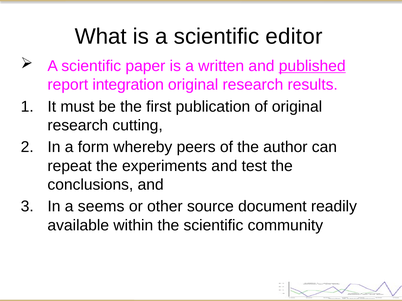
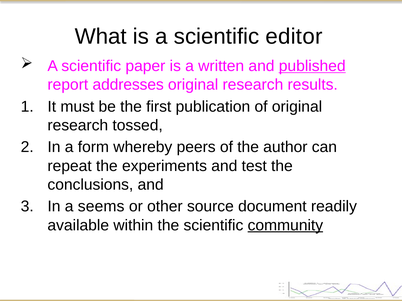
integration: integration -> addresses
cutting: cutting -> tossed
community underline: none -> present
